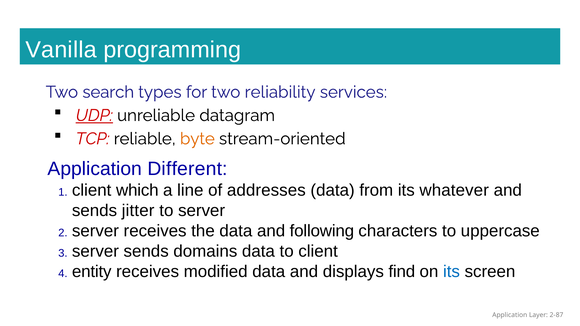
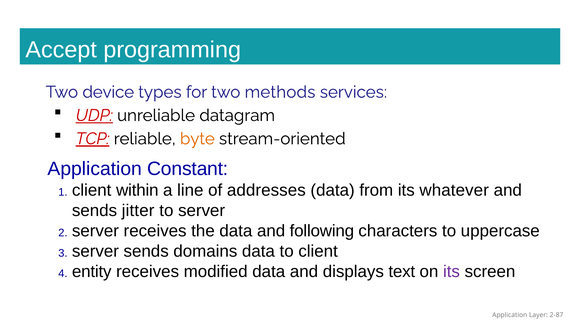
Vanilla: Vanilla -> Accept
search: search -> device
reliability: reliability -> methods
TCP underline: none -> present
Different: Different -> Constant
which: which -> within
find: find -> text
its at (451, 272) colour: blue -> purple
